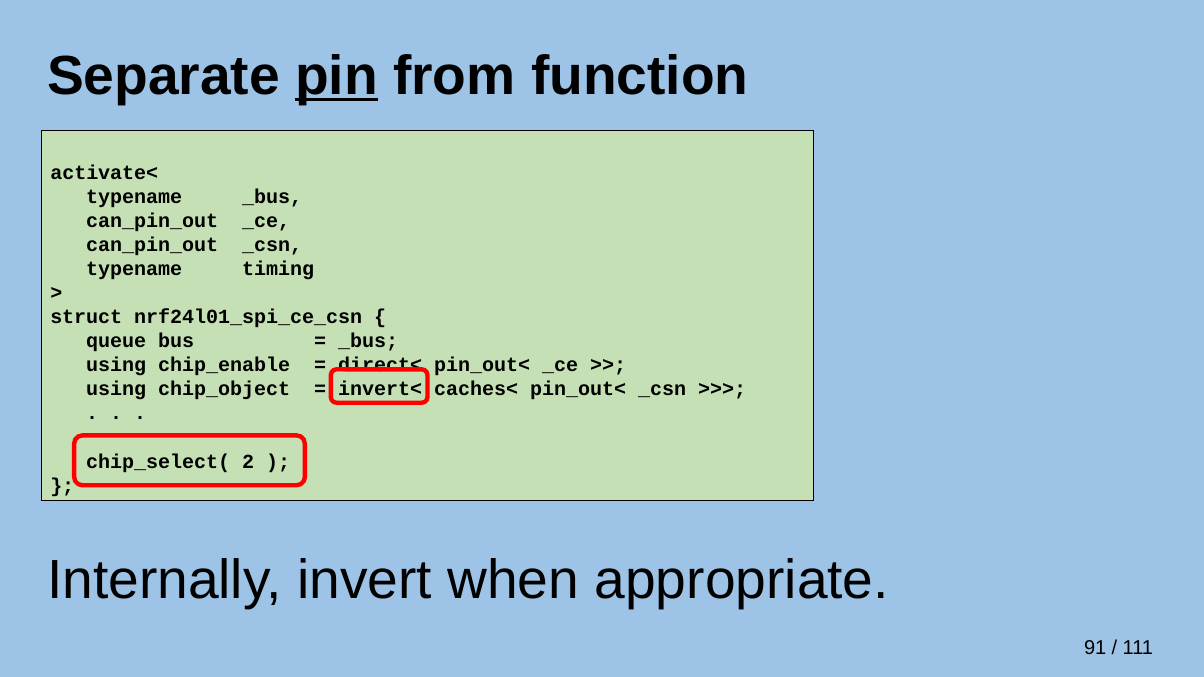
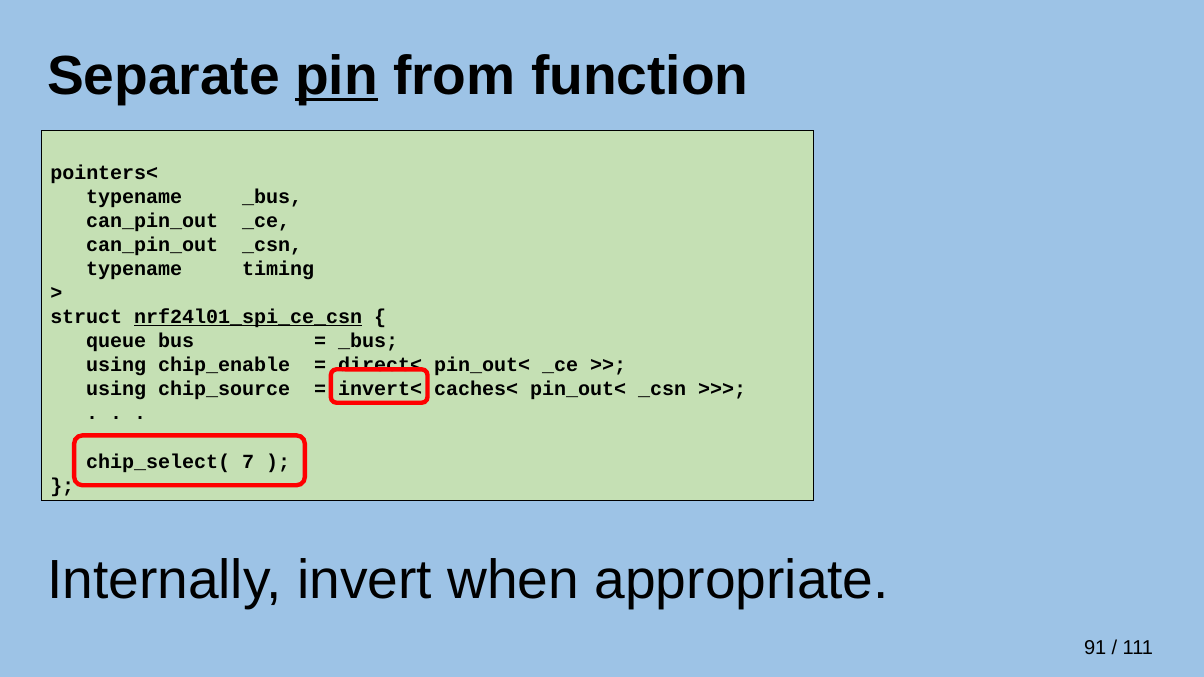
activate<: activate< -> pointers<
nrf24l01_spi_ce_csn underline: none -> present
chip_object: chip_object -> chip_source
2: 2 -> 7
